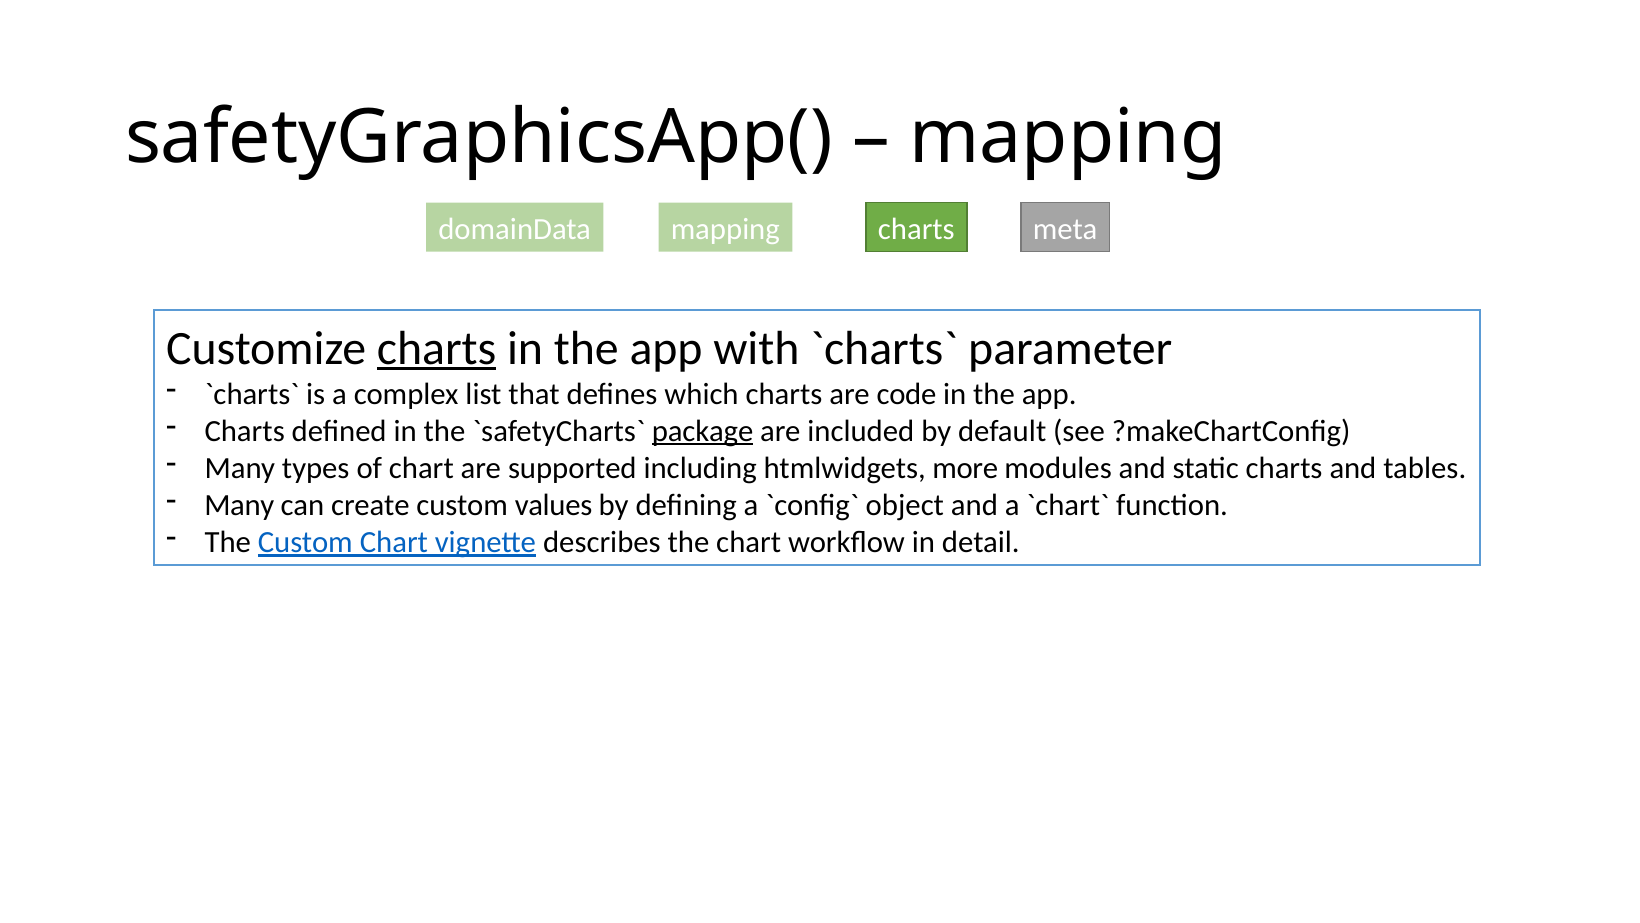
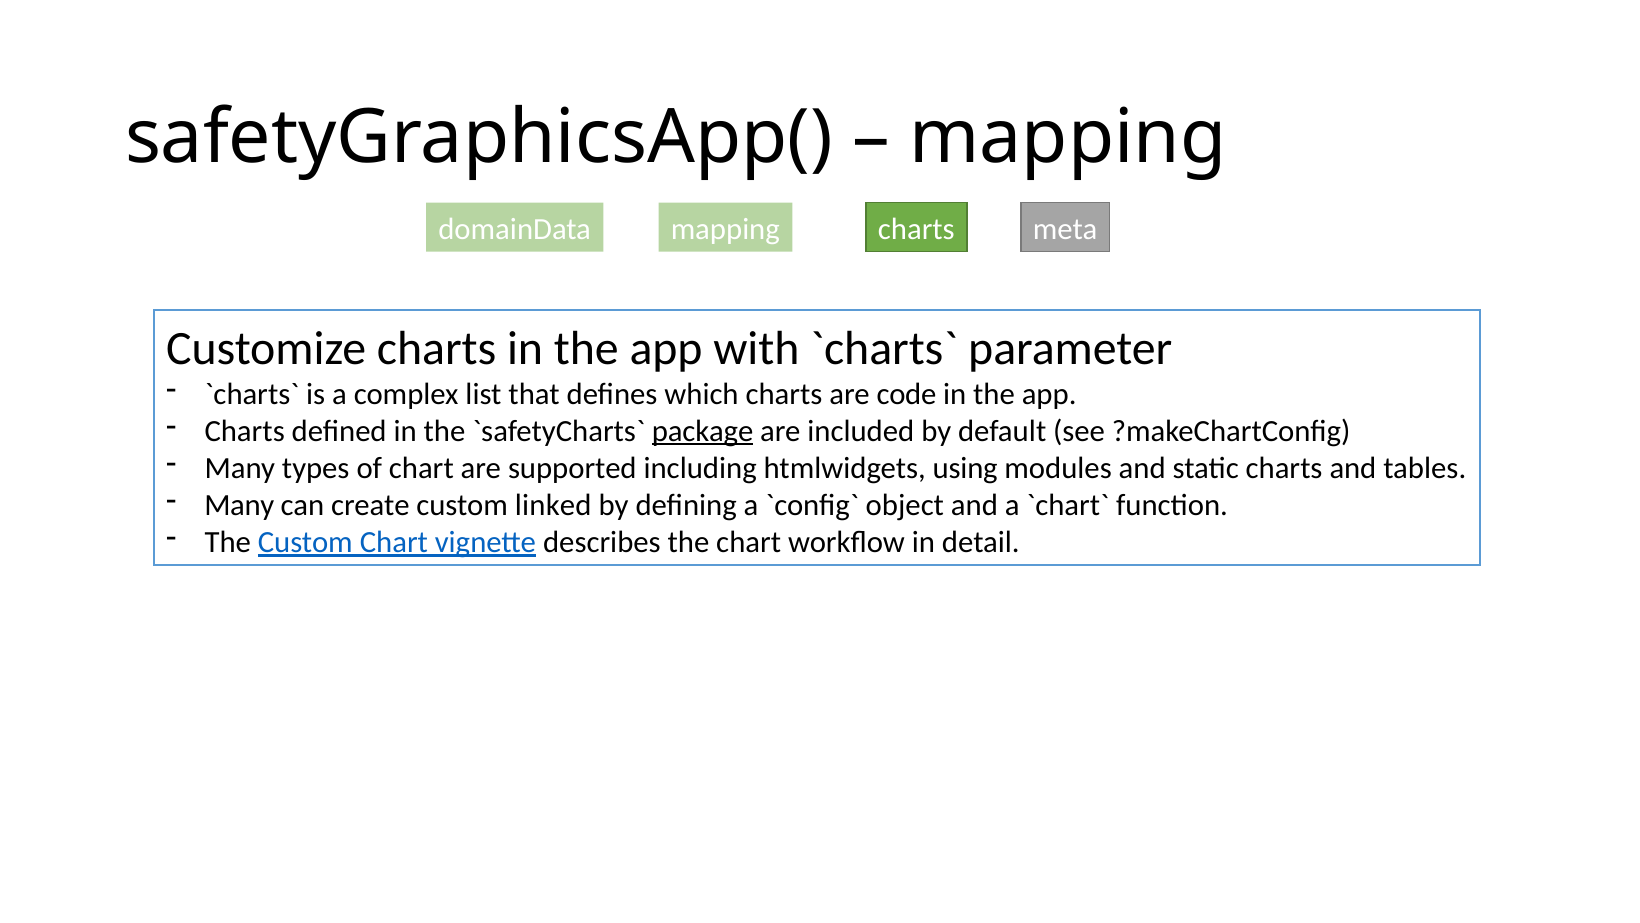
charts at (437, 348) underline: present -> none
more: more -> using
values: values -> linked
